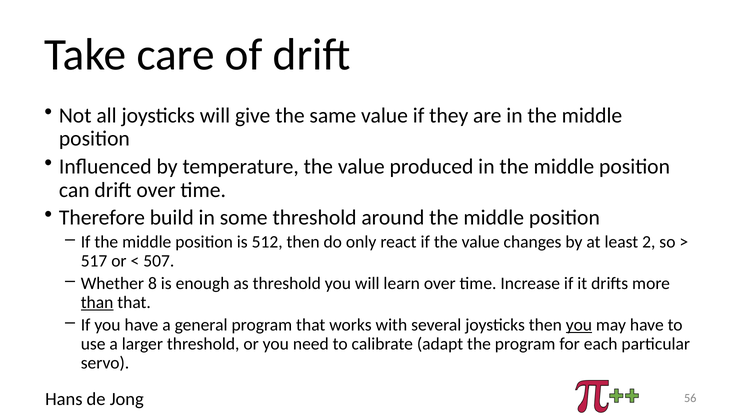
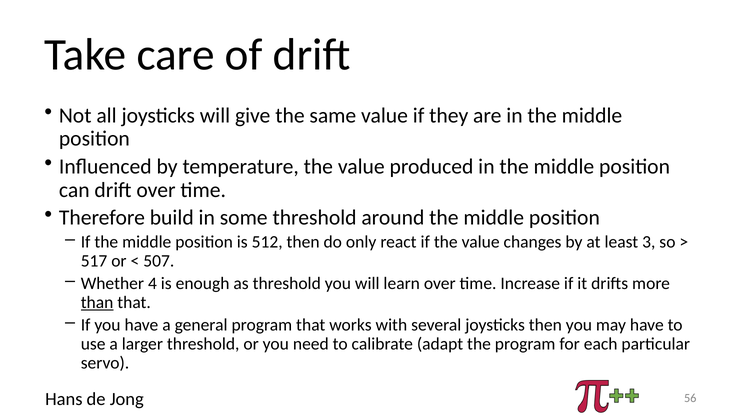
2: 2 -> 3
8: 8 -> 4
you at (579, 325) underline: present -> none
